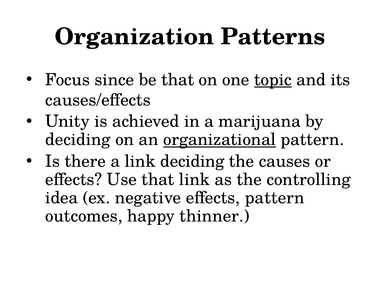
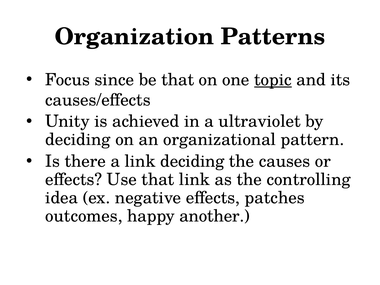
marijuana: marijuana -> ultraviolet
organizational underline: present -> none
effects pattern: pattern -> patches
thinner: thinner -> another
